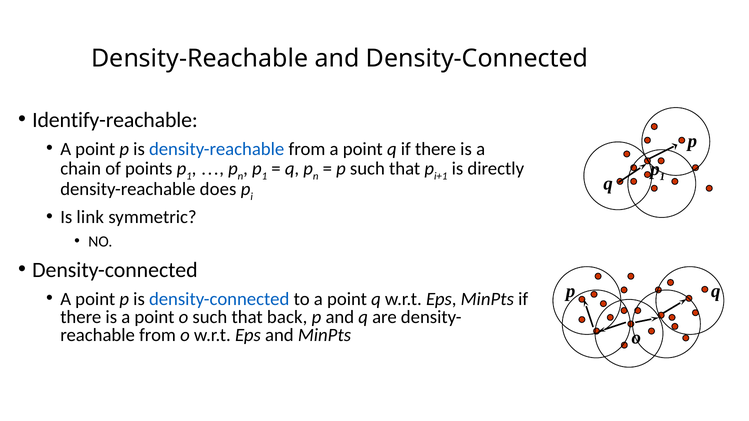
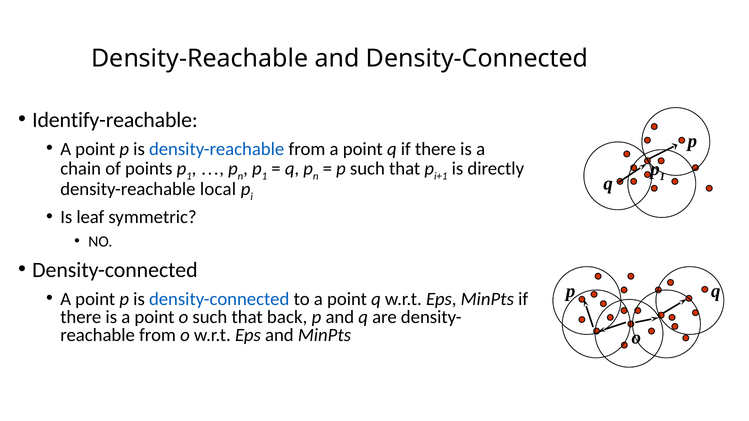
does: does -> local
link: link -> leaf
